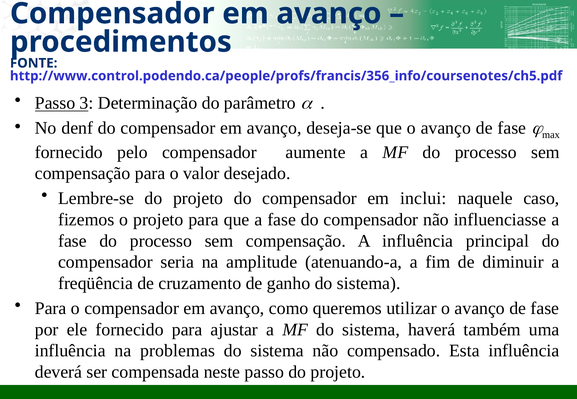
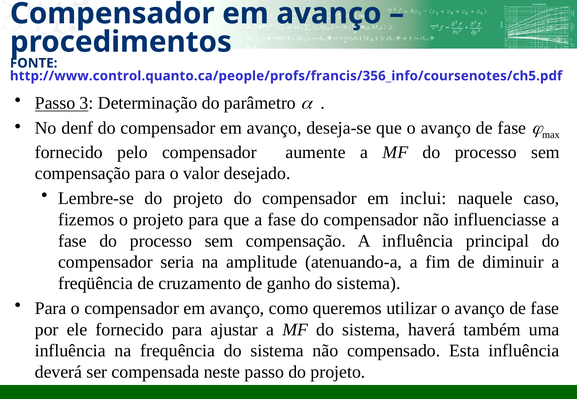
http://www.control.podendo.ca/people/profs/francis/356_info/coursenotes/ch5.pdf: http://www.control.podendo.ca/people/profs/francis/356_info/coursenotes/ch5.pdf -> http://www.control.quanto.ca/people/profs/francis/356_info/coursenotes/ch5.pdf
problemas: problemas -> frequência
